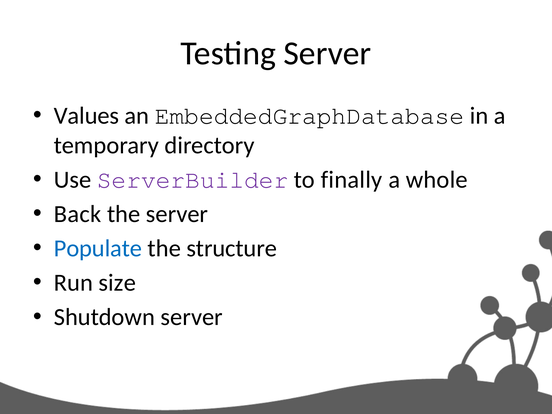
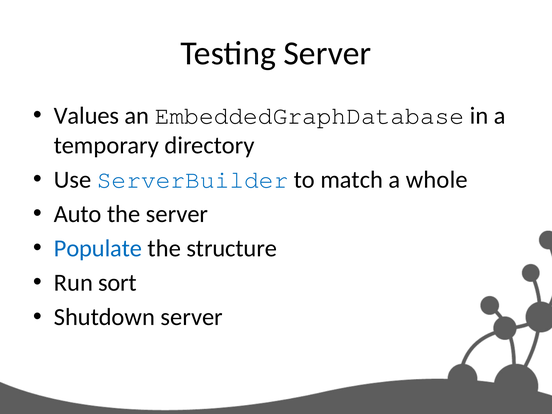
ServerBuilder colour: purple -> blue
finally: finally -> match
Back: Back -> Auto
size: size -> sort
